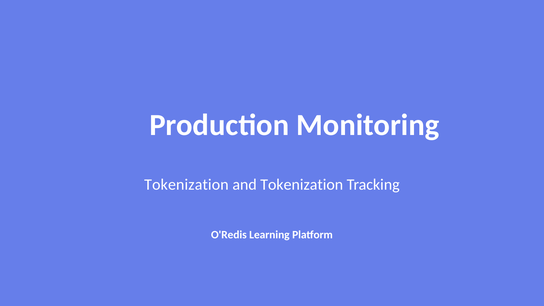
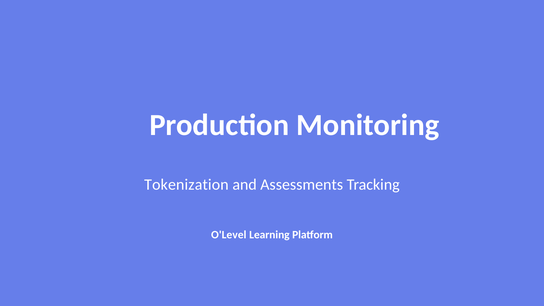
and Tokenization: Tokenization -> Assessments
O'Redis: O'Redis -> O'Level
